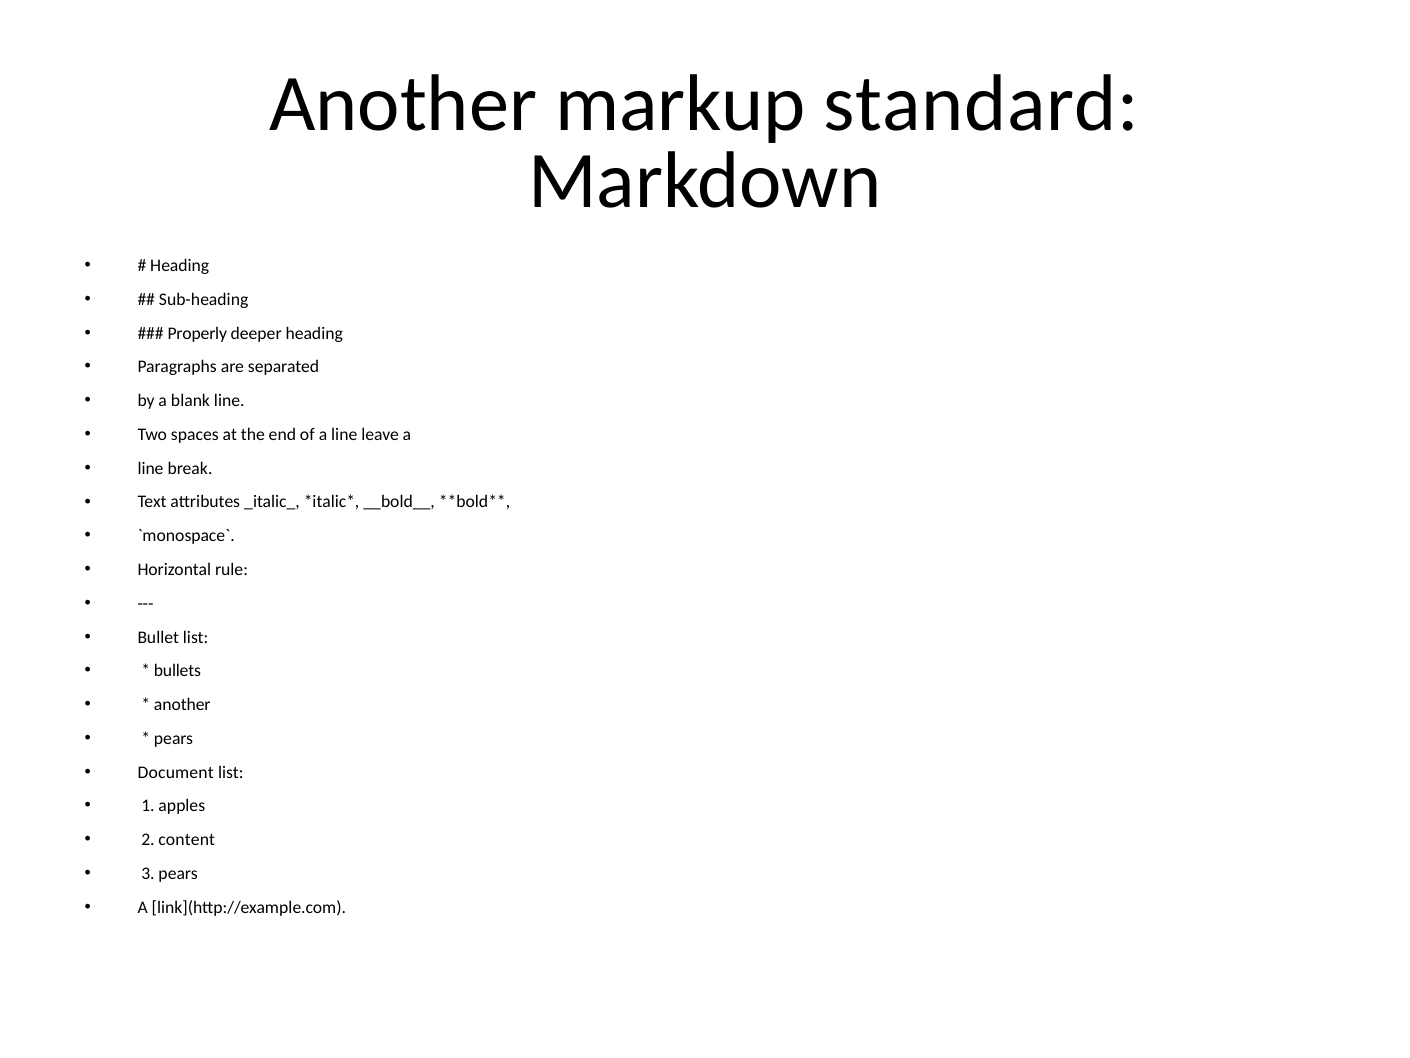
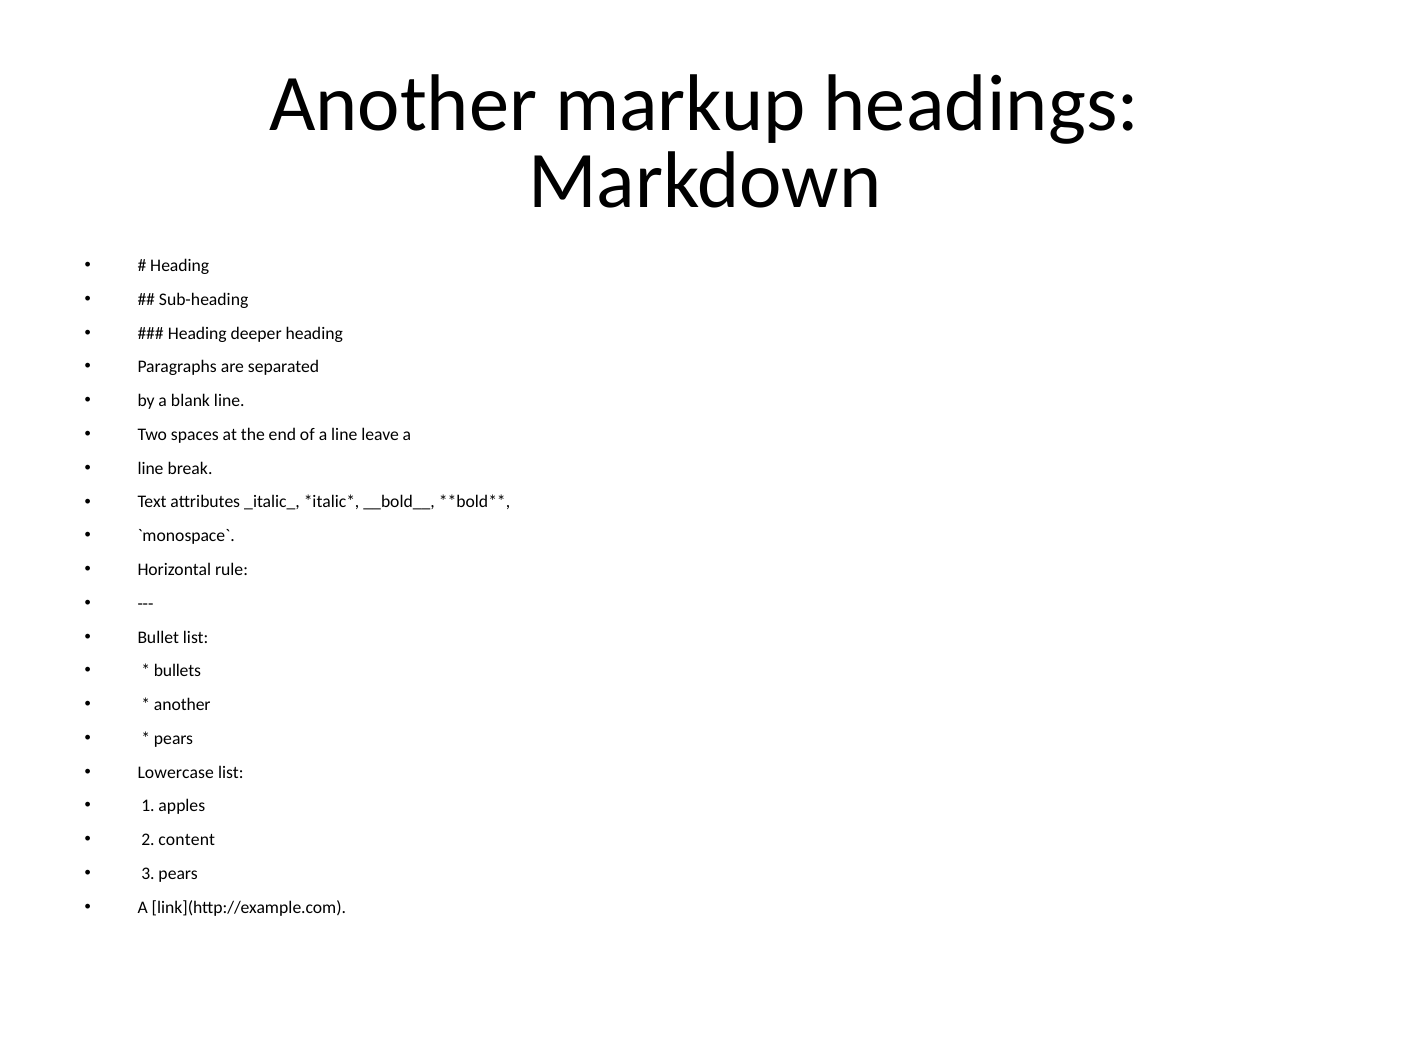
standard: standard -> headings
Properly at (197, 333): Properly -> Heading
Document: Document -> Lowercase
